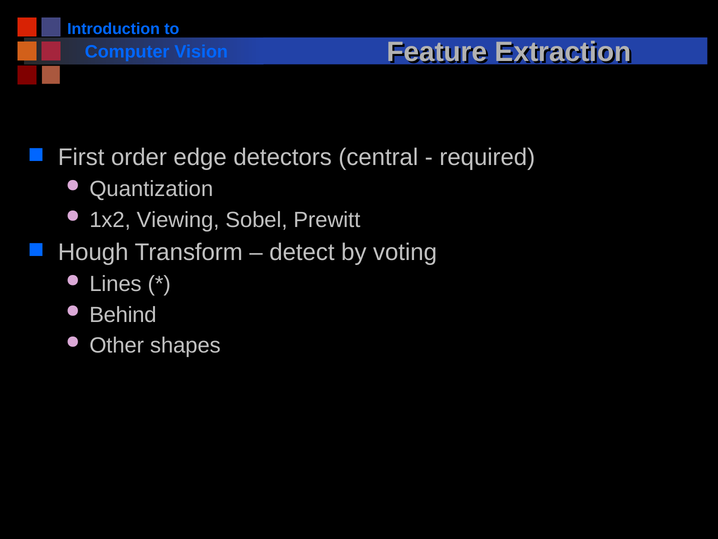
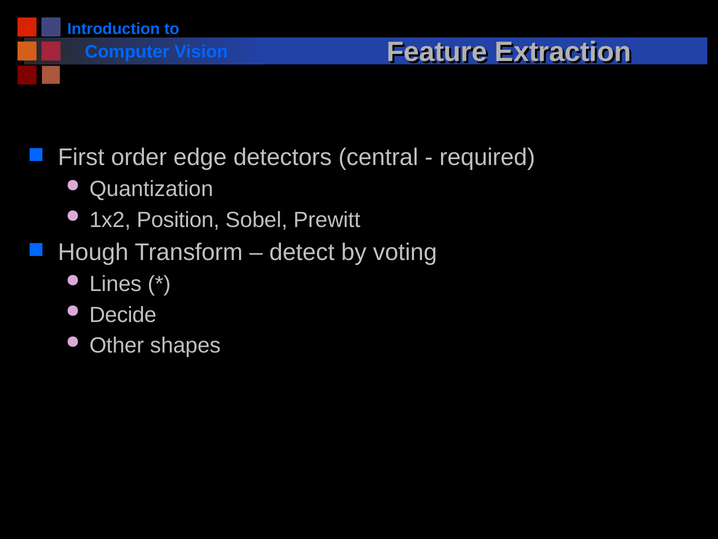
Viewing: Viewing -> Position
Behind: Behind -> Decide
